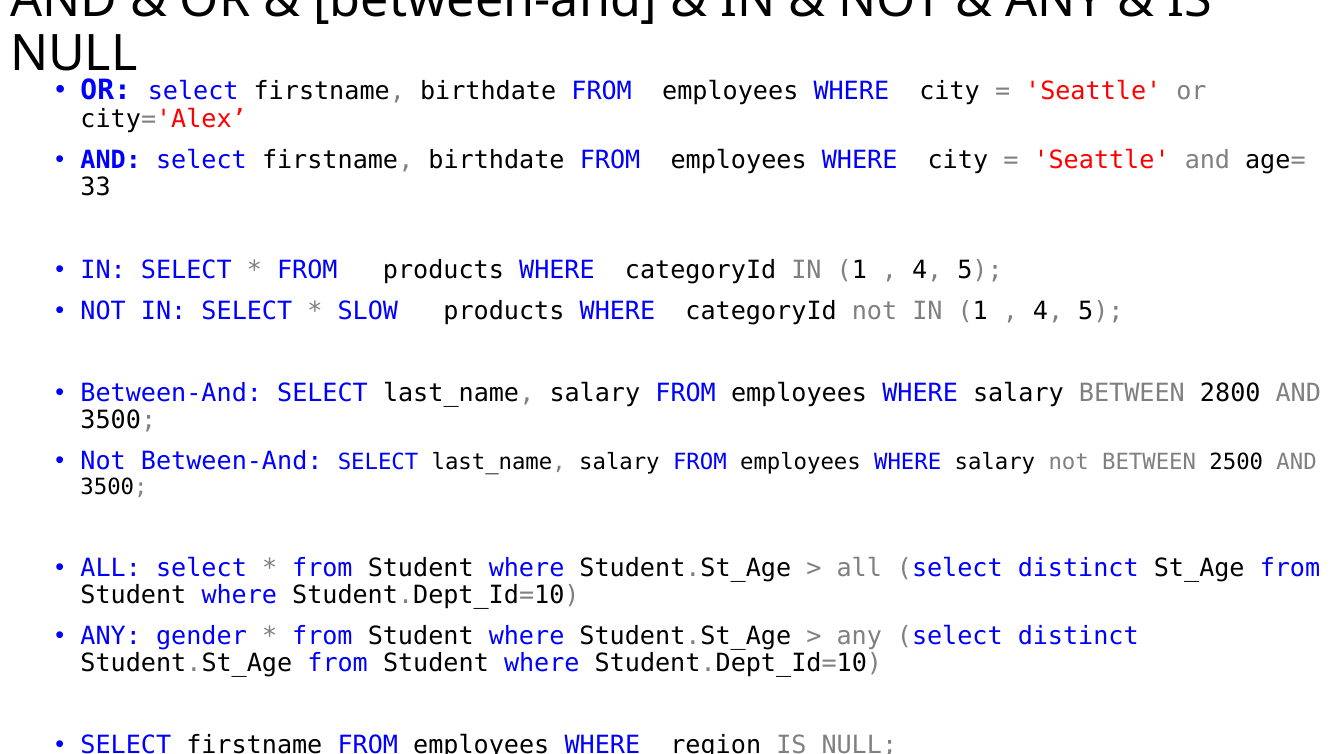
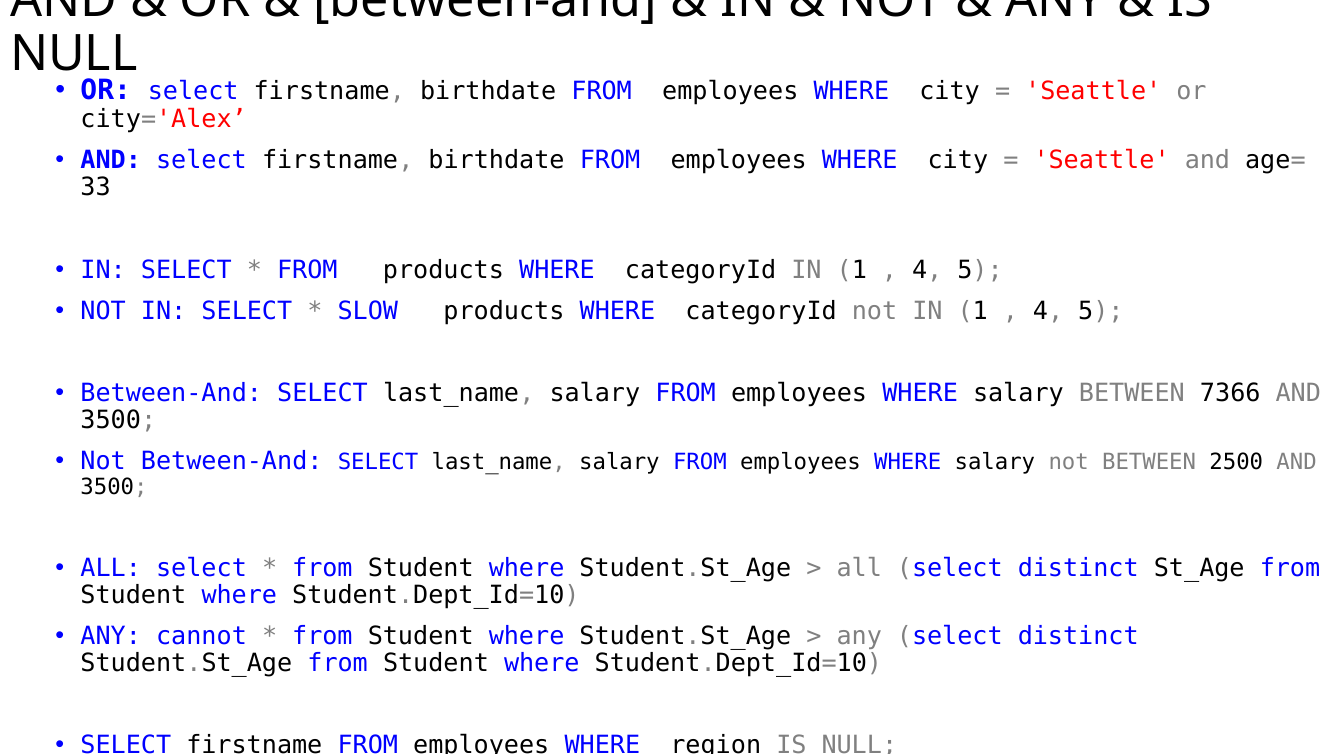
2800: 2800 -> 7366
gender: gender -> cannot
